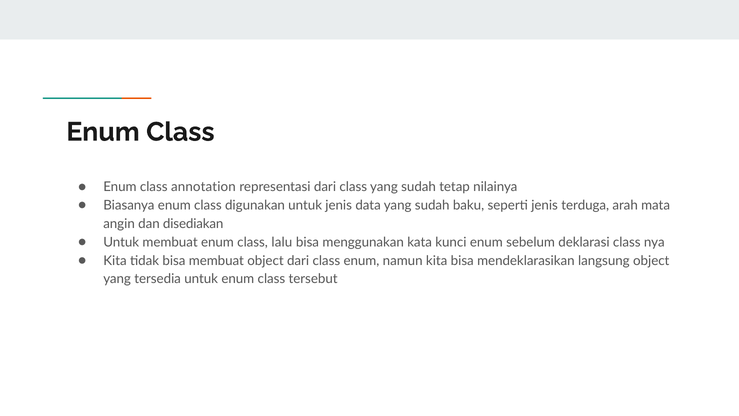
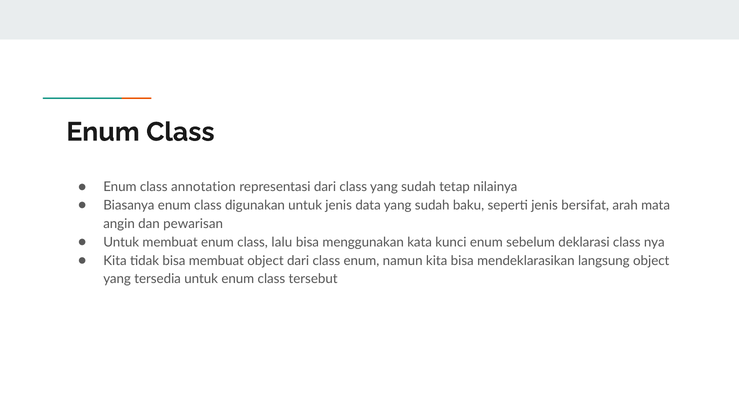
terduga: terduga -> bersifat
disediakan: disediakan -> pewarisan
